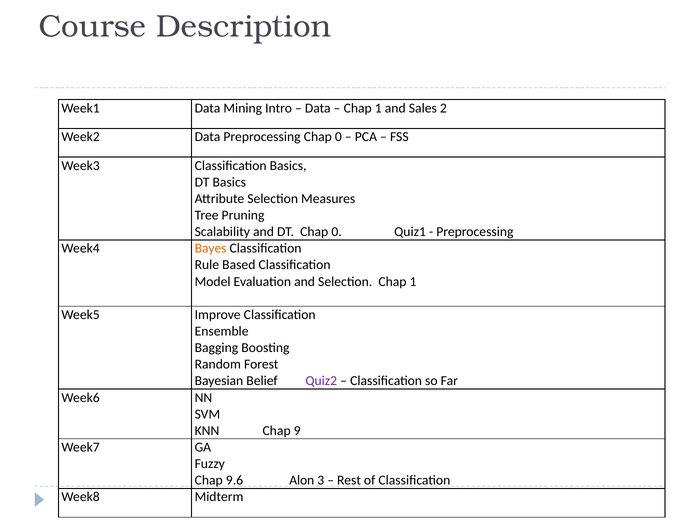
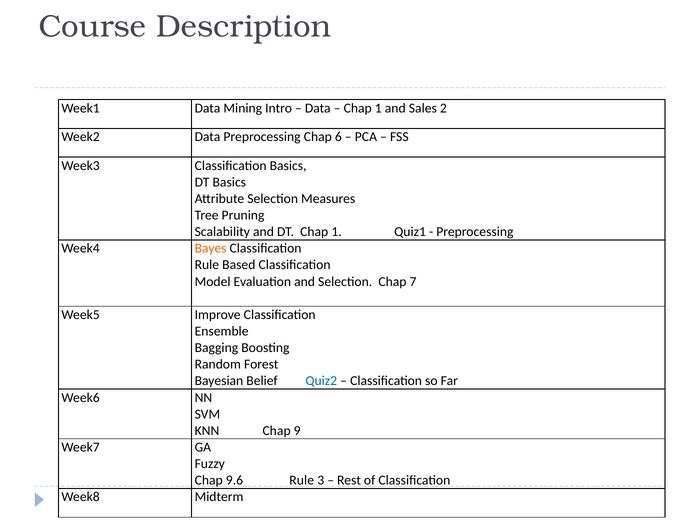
Preprocessing Chap 0: 0 -> 6
DT Chap 0: 0 -> 1
Selection Chap 1: 1 -> 7
Quiz2 colour: purple -> blue
9.6 Alon: Alon -> Rule
